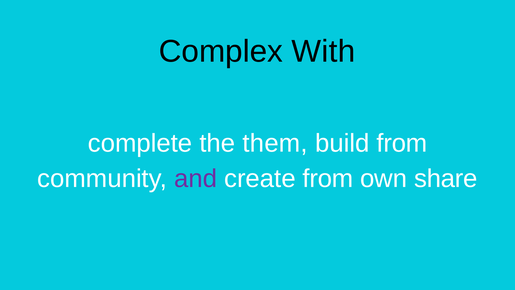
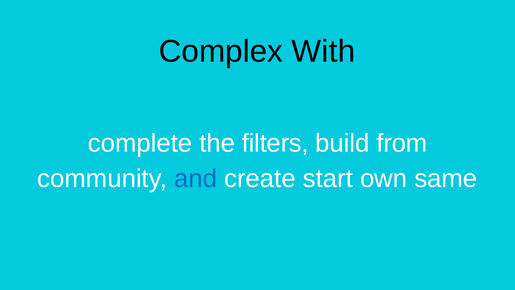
them: them -> filters
and colour: purple -> blue
create from: from -> start
share: share -> same
